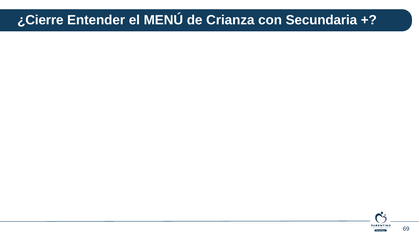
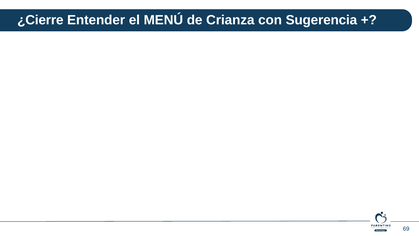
Secundaria: Secundaria -> Sugerencia
